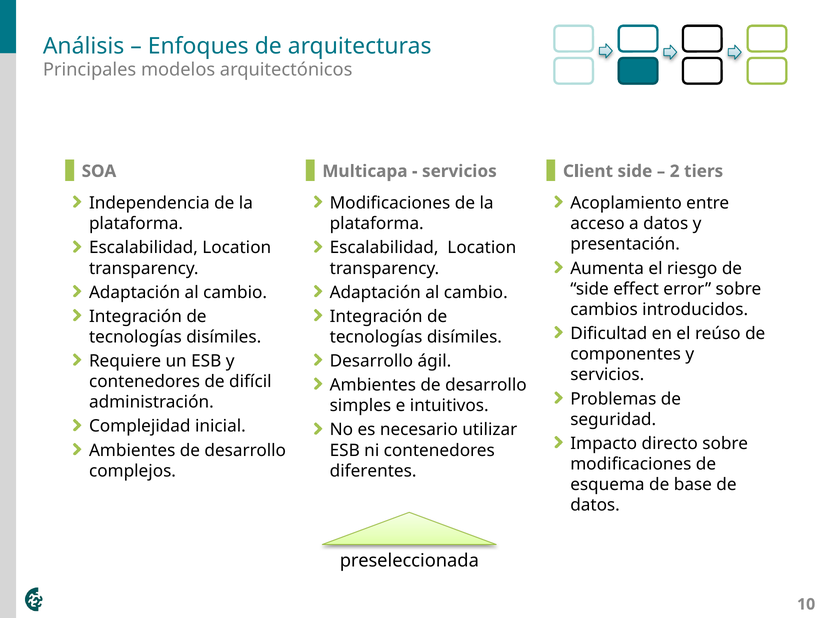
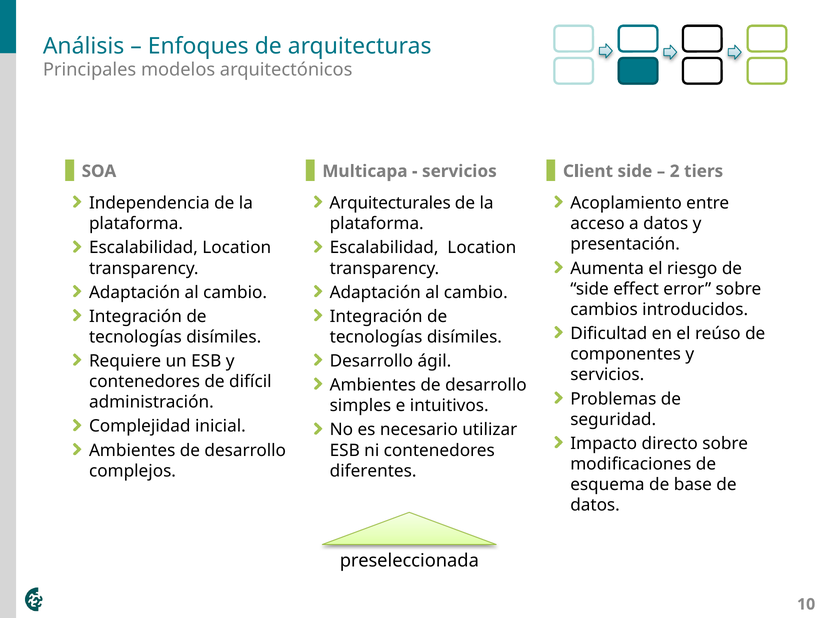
Modificaciones at (390, 203): Modificaciones -> Arquitecturales
